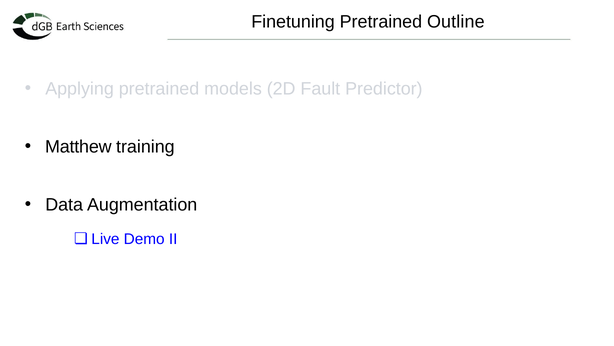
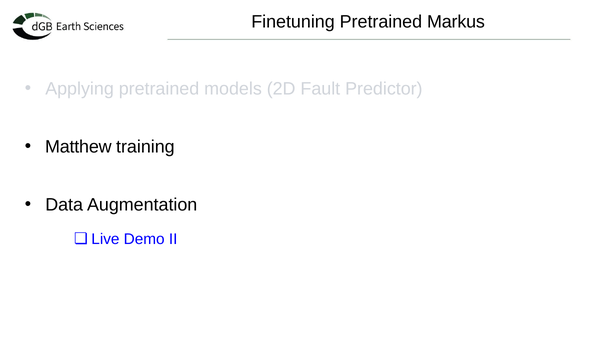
Outline: Outline -> Markus
